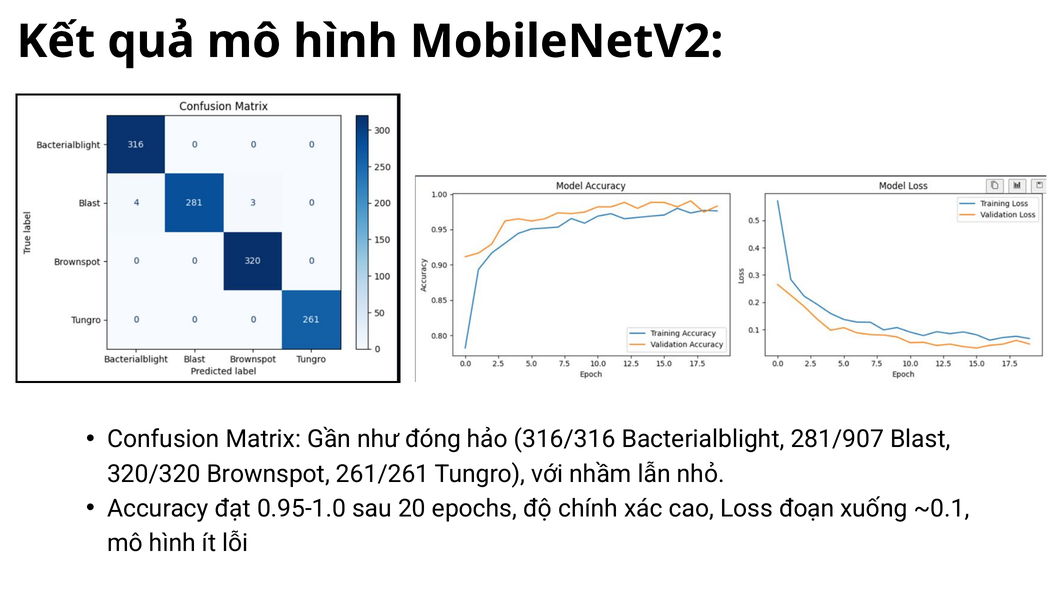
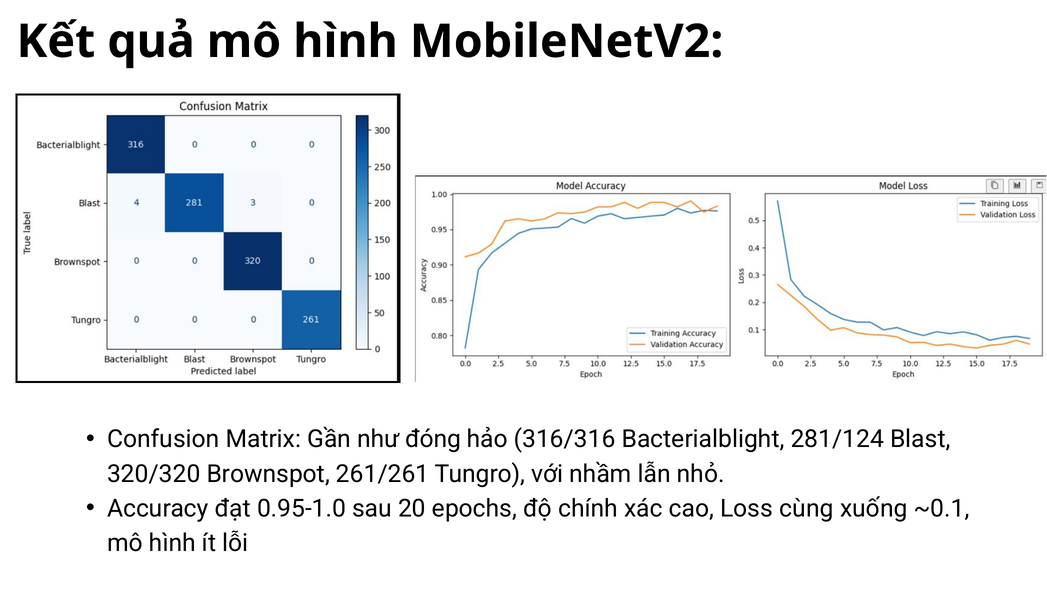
281/907: 281/907 -> 281/124
đoạn: đoạn -> cùng
